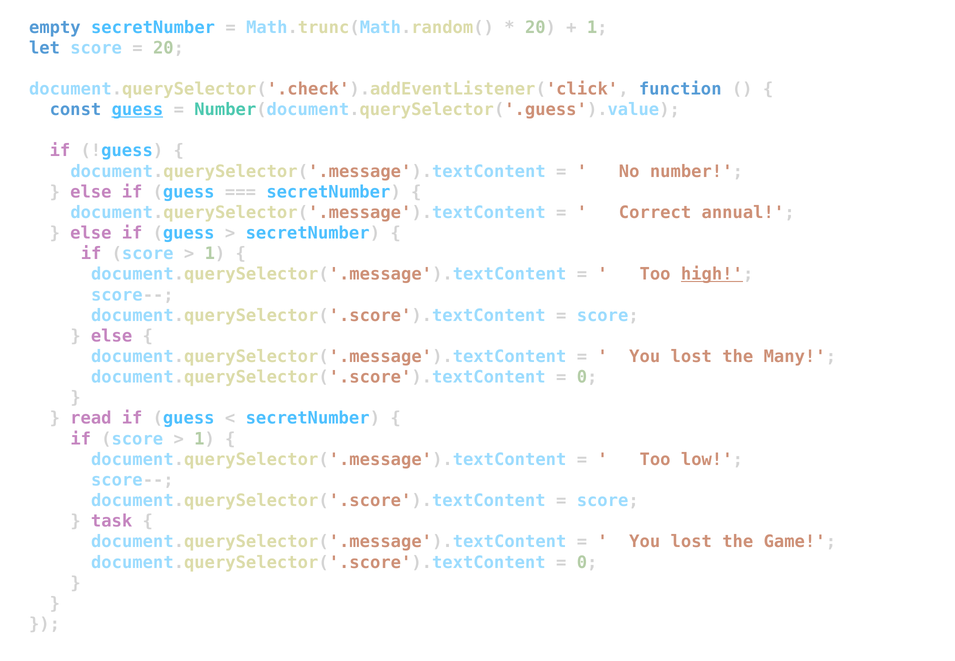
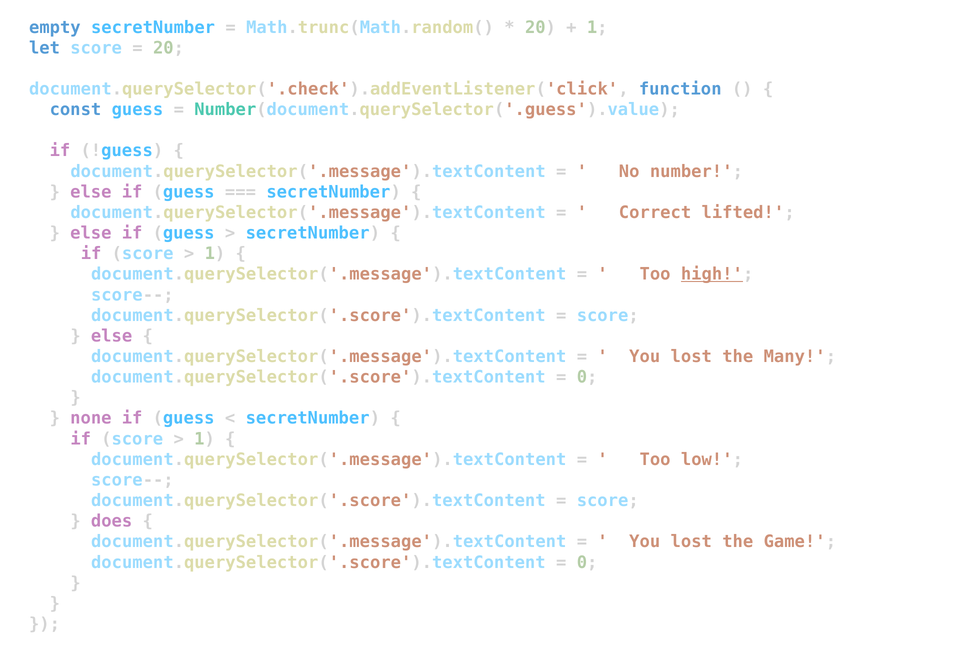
guess at (137, 110) underline: present -> none
annual: annual -> lifted
read: read -> none
task: task -> does
